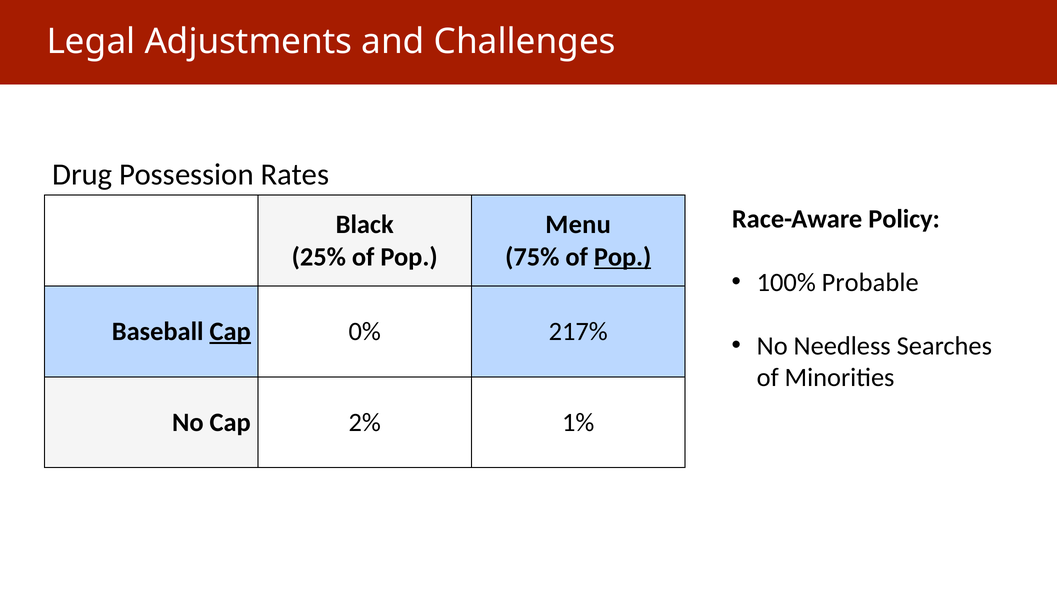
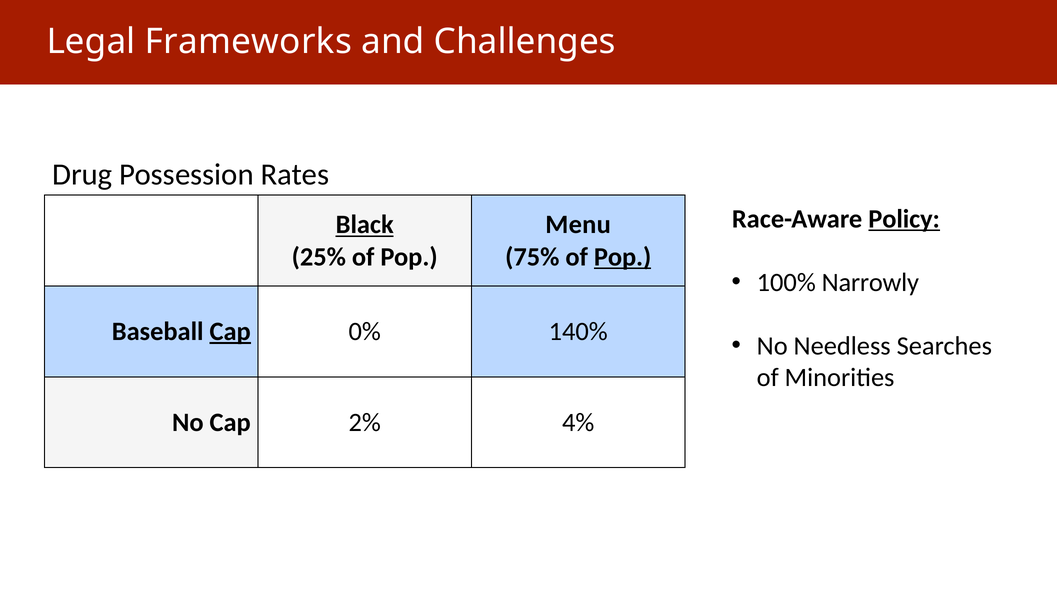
Adjustments: Adjustments -> Frameworks
Policy underline: none -> present
Black underline: none -> present
Probable: Probable -> Narrowly
217%: 217% -> 140%
1%: 1% -> 4%
